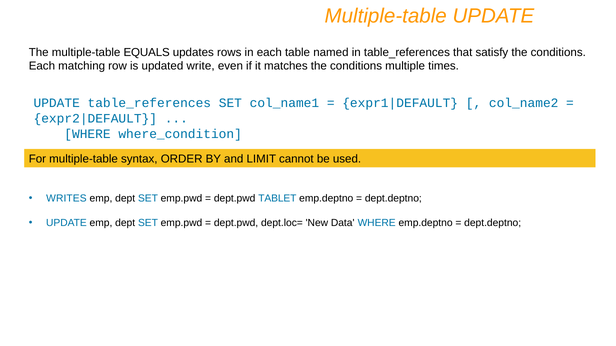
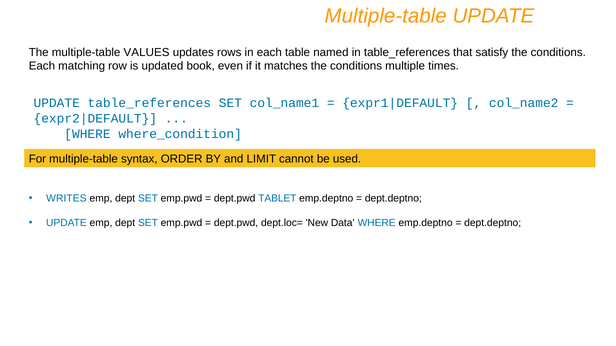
EQUALS: EQUALS -> VALUES
write: write -> book
